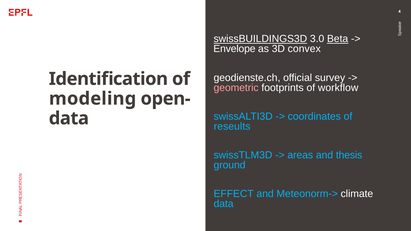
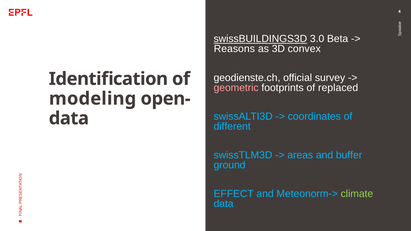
Beta underline: present -> none
Envelope: Envelope -> Reasons
workflow: workflow -> replaced
reseults: reseults -> different
thesis: thesis -> buffer
climate colour: white -> light green
